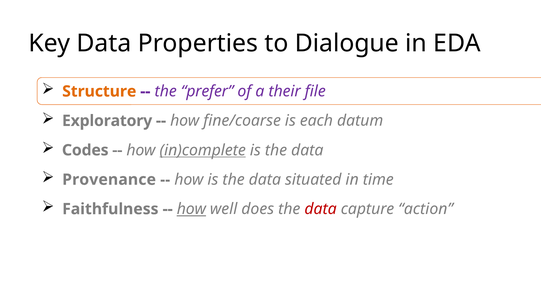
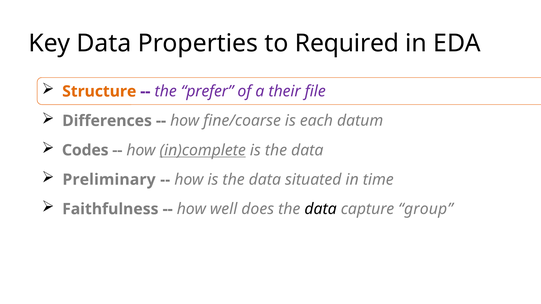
Dialogue: Dialogue -> Required
Exploratory: Exploratory -> Differences
Provenance: Provenance -> Preliminary
how at (191, 209) underline: present -> none
data at (321, 209) colour: red -> black
action: action -> group
